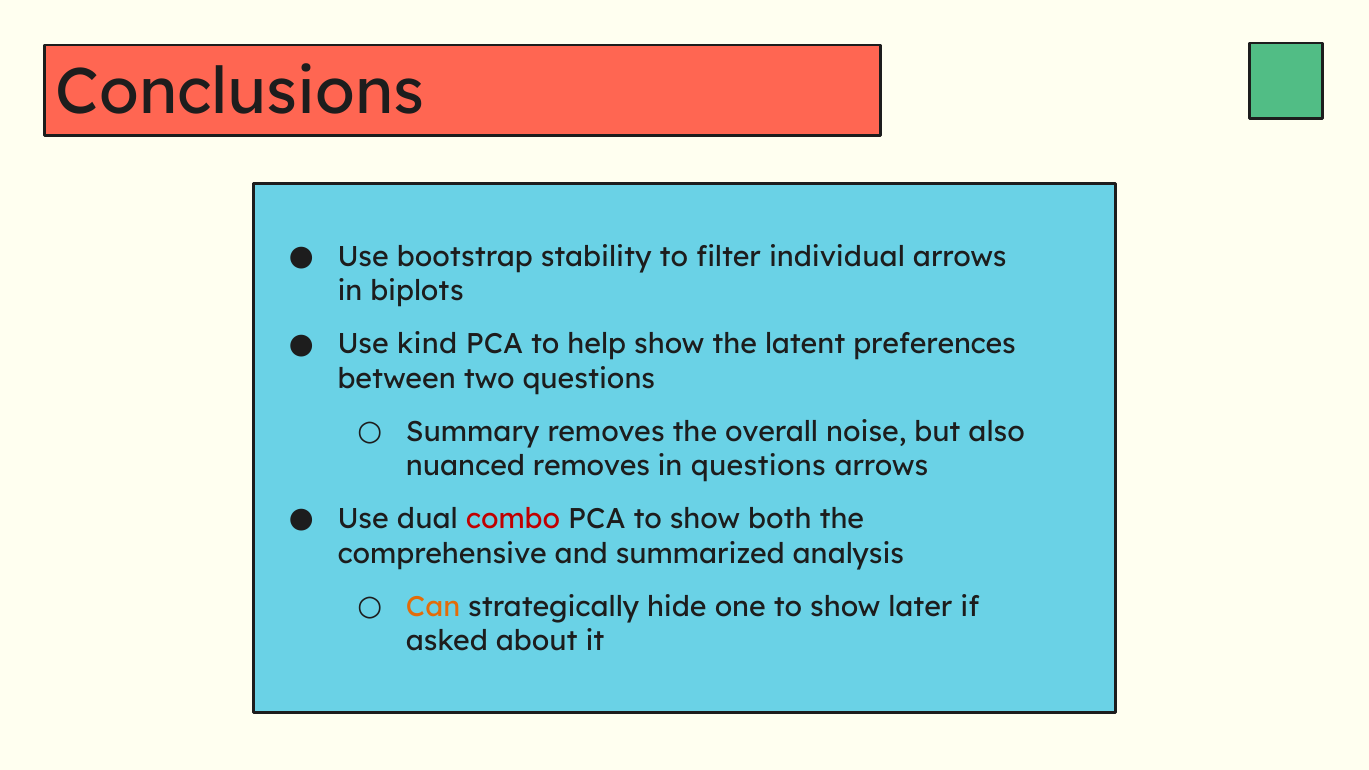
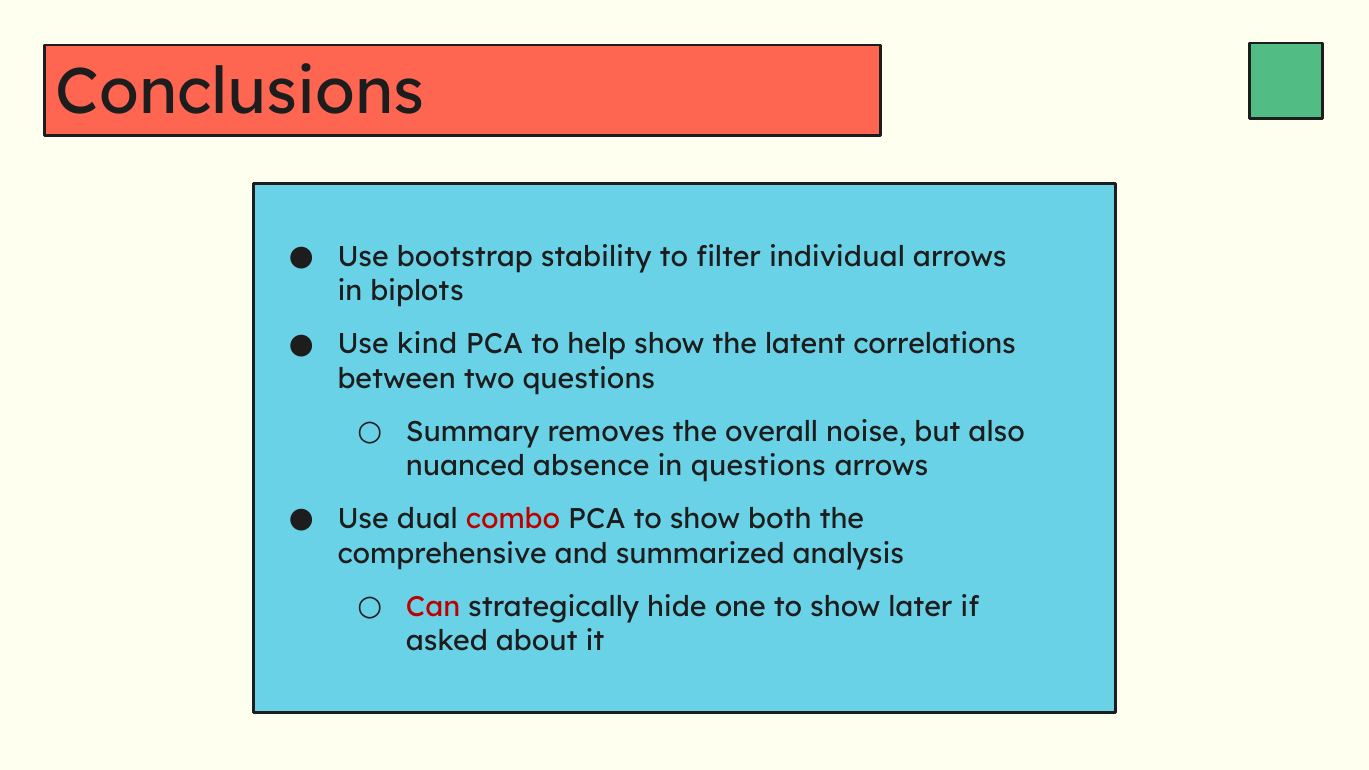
preferences: preferences -> correlations
nuanced removes: removes -> absence
Can colour: orange -> red
